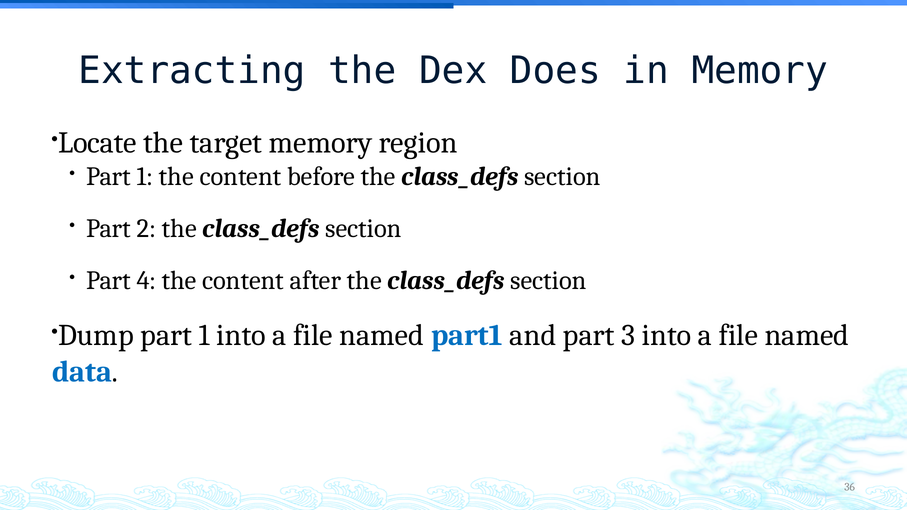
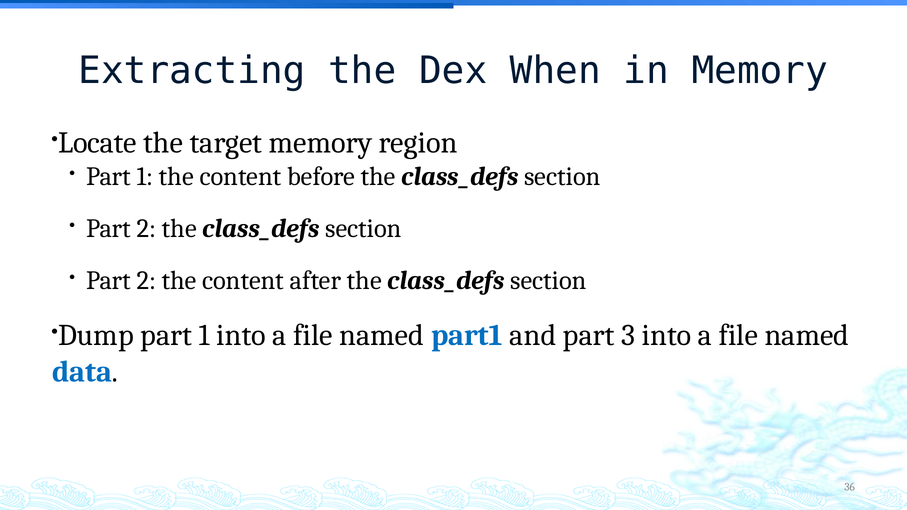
Does: Does -> When
4 at (147, 281): 4 -> 2
